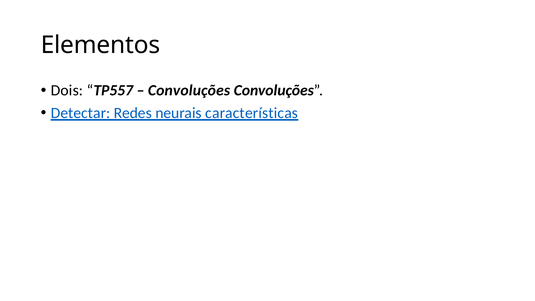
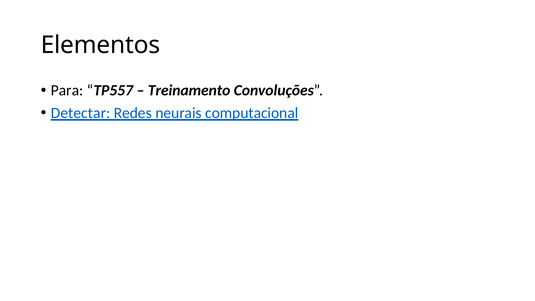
Dois: Dois -> Para
Convoluções at (189, 90): Convoluções -> Treinamento
características: características -> computacional
